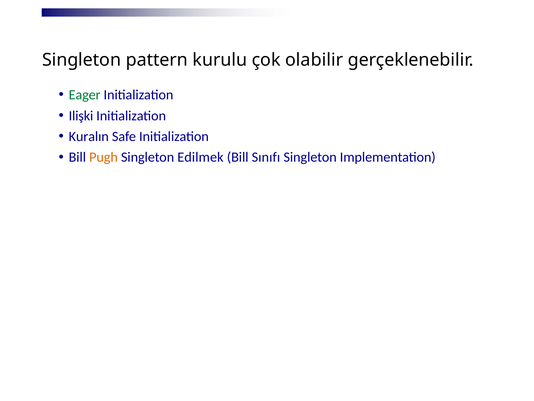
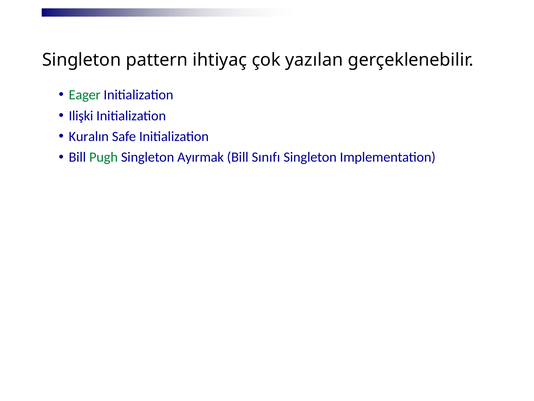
kurulu: kurulu -> ihtiyaç
olabilir: olabilir -> yazılan
Pugh colour: orange -> green
Edilmek: Edilmek -> Ayırmak
